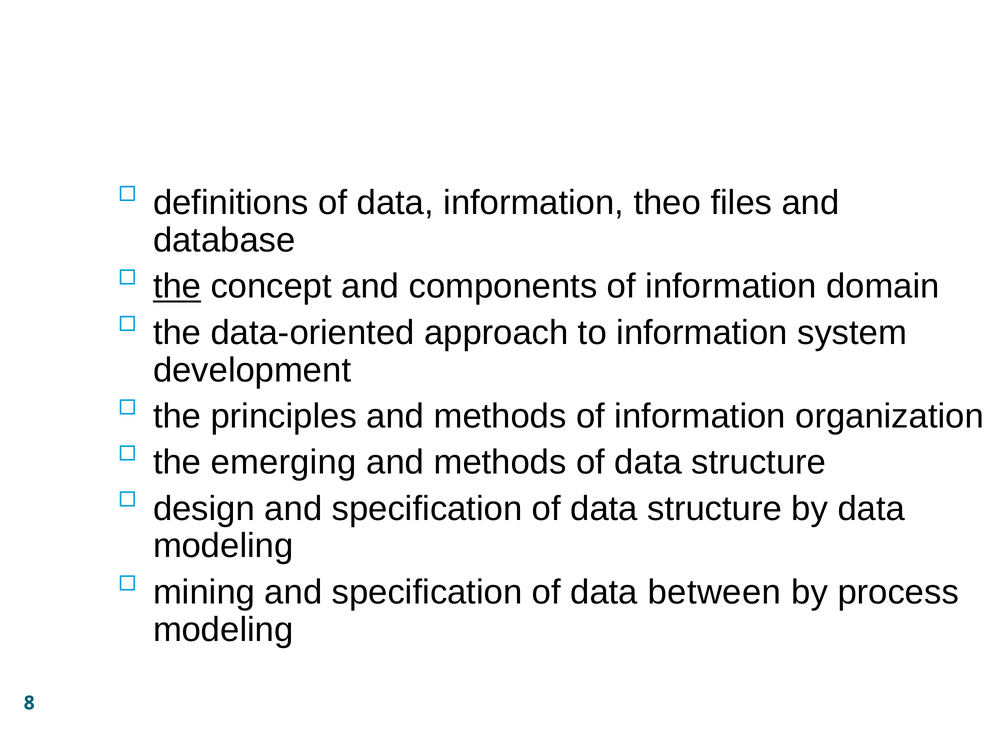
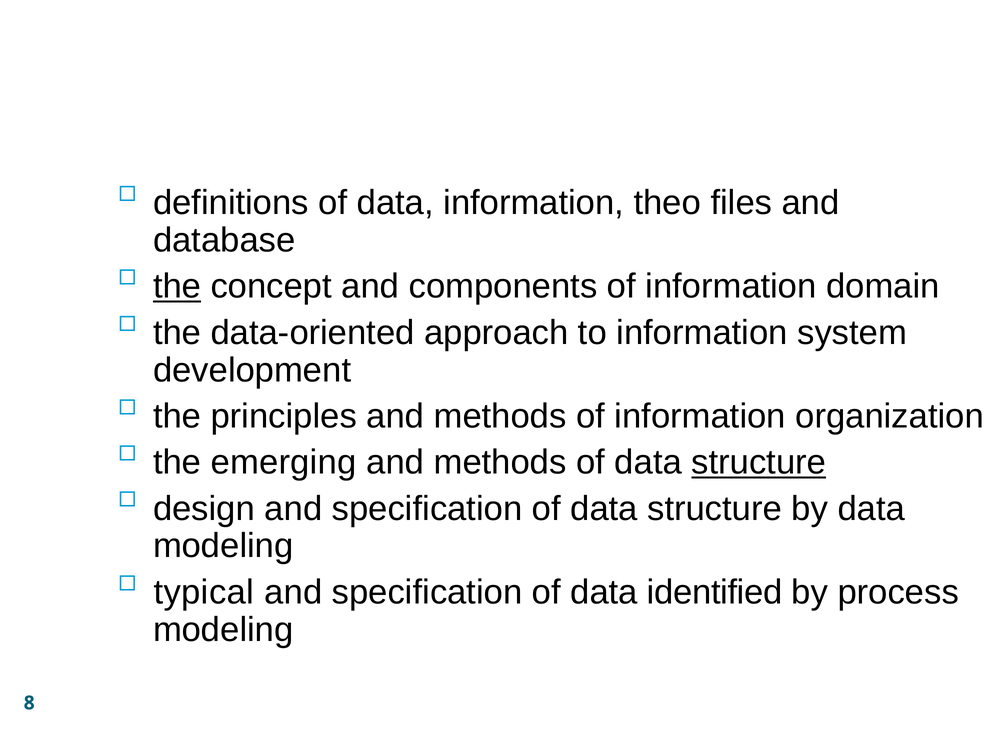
structure at (759, 463) underline: none -> present
mining: mining -> typical
between: between -> identified
